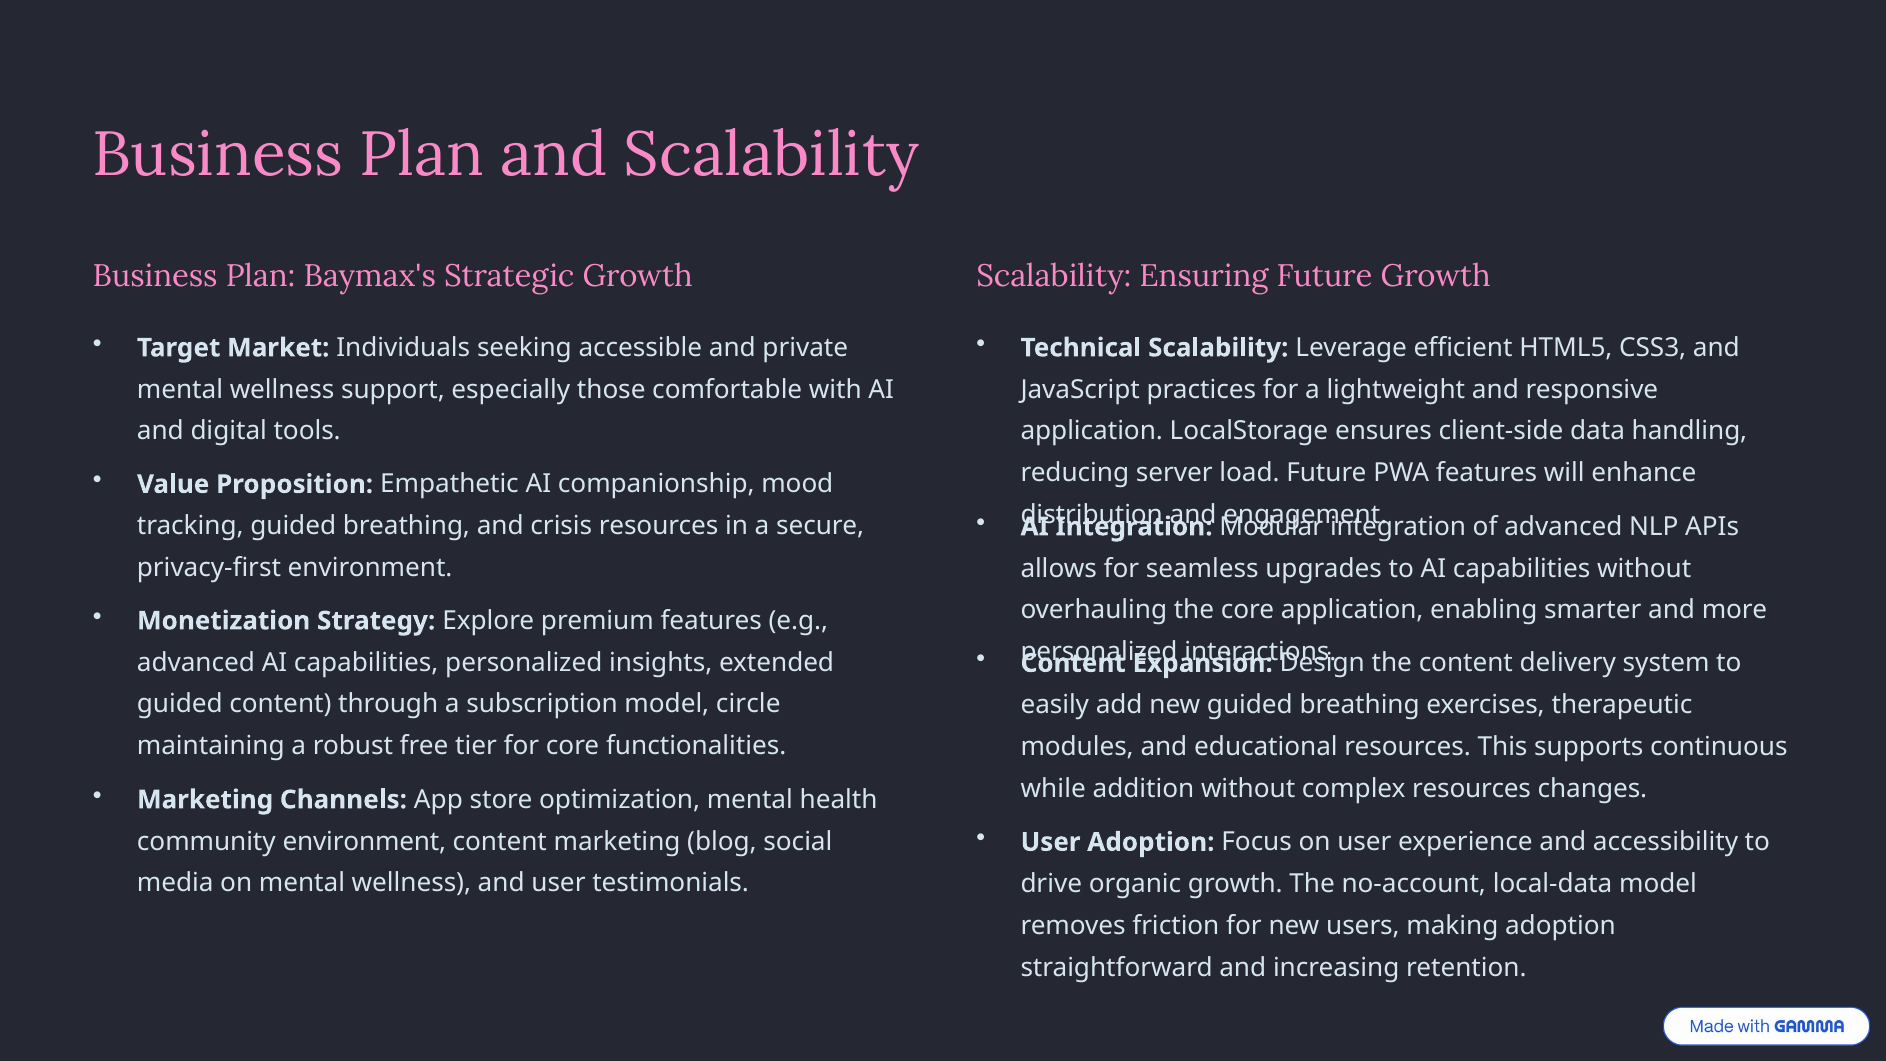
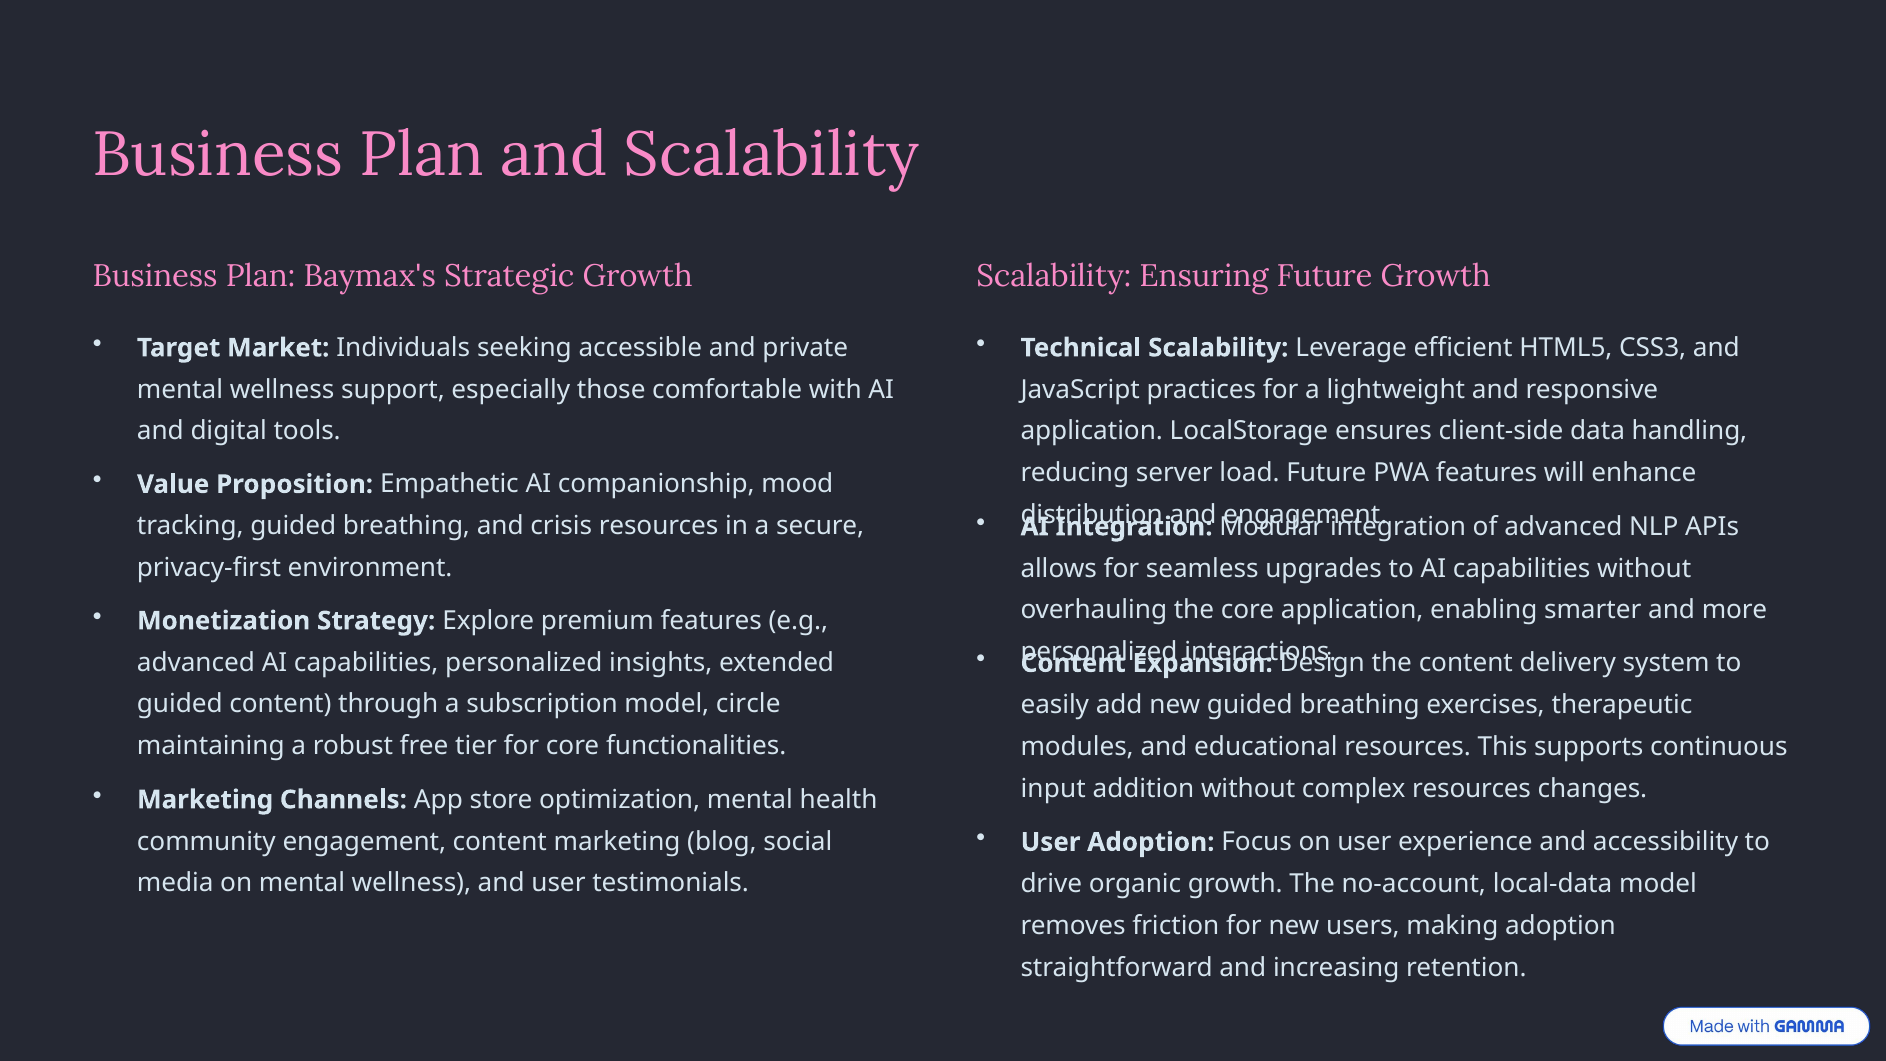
while: while -> input
community environment: environment -> engagement
